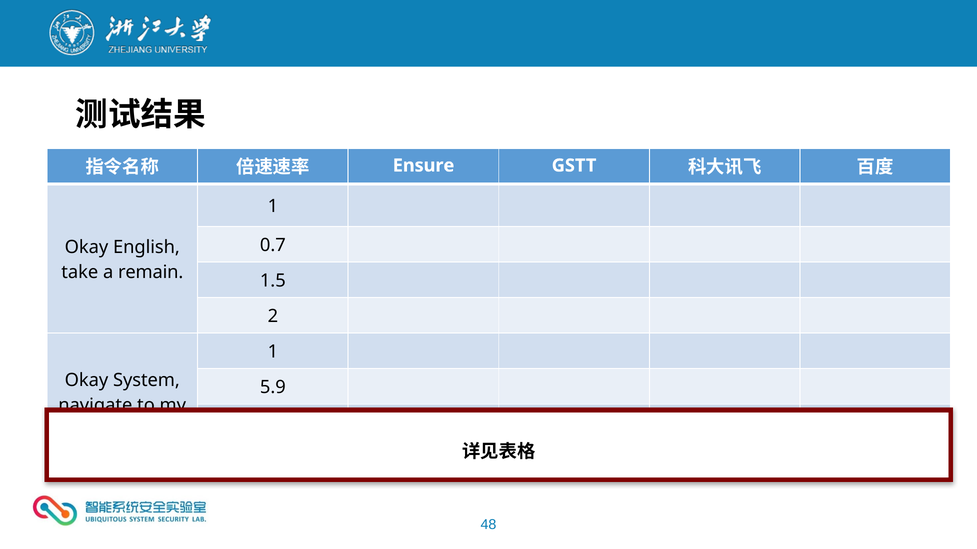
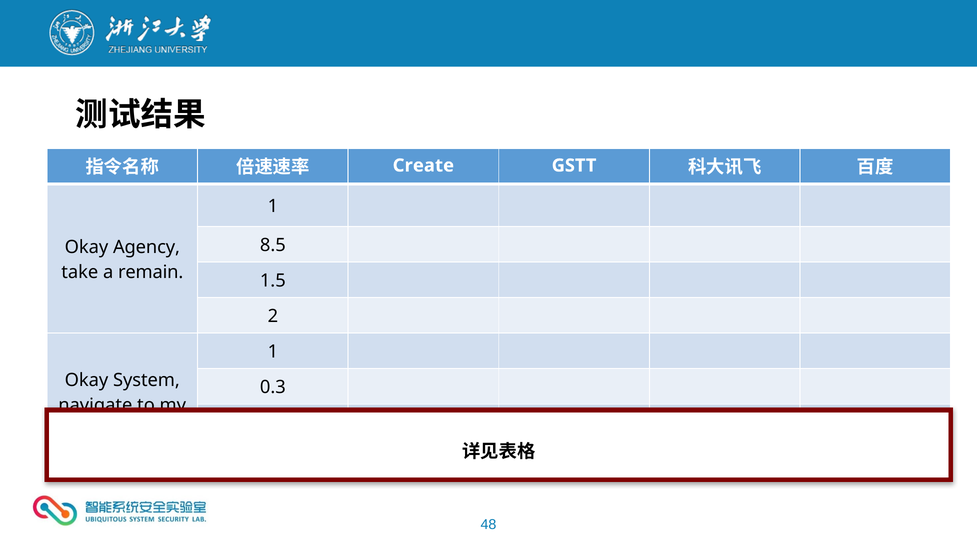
Ensure: Ensure -> Create
0.7: 0.7 -> 8.5
English: English -> Agency
5.9: 5.9 -> 0.3
